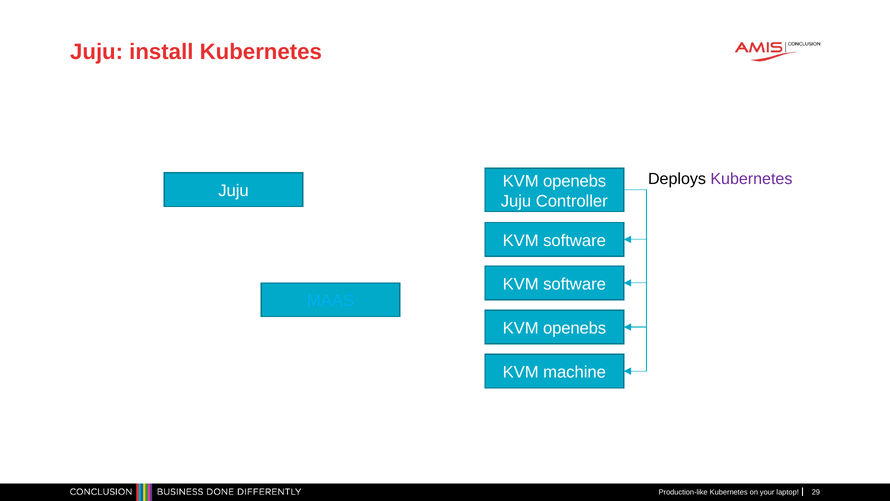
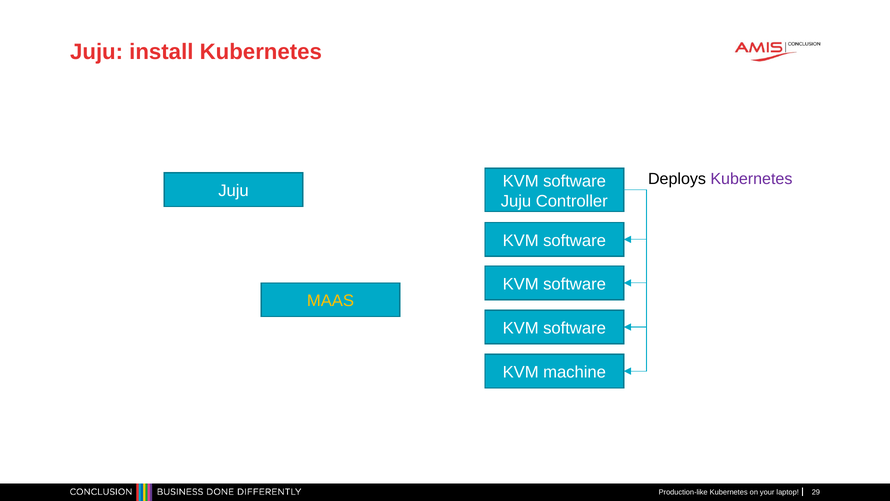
openebs at (575, 181): openebs -> software
MAAS colour: light blue -> yellow
openebs at (575, 328): openebs -> software
